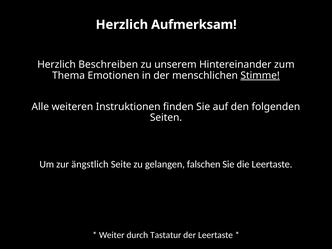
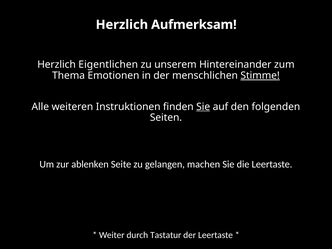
Beschreiben: Beschreiben -> Eigentlichen
Sie at (203, 107) underline: none -> present
ängstlich: ängstlich -> ablenken
falschen: falschen -> machen
